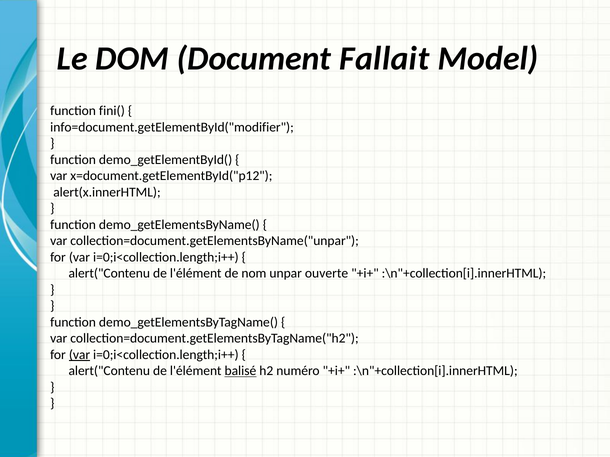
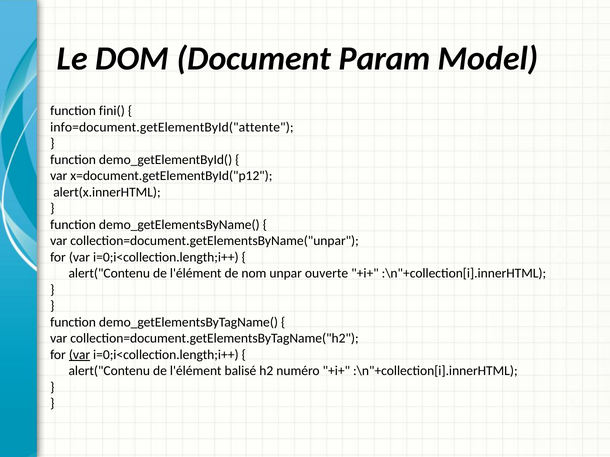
Fallait: Fallait -> Param
info=document.getElementById("modifier: info=document.getElementById("modifier -> info=document.getElementById("attente
balisé underline: present -> none
